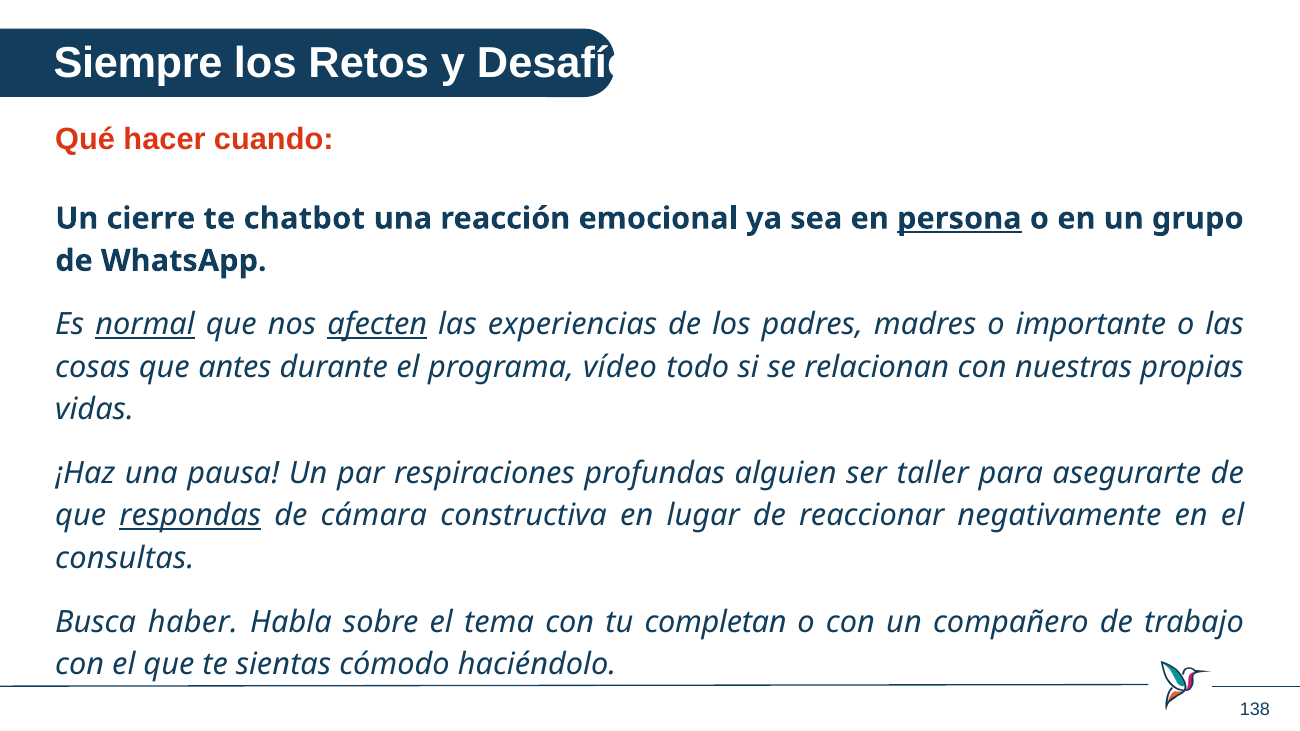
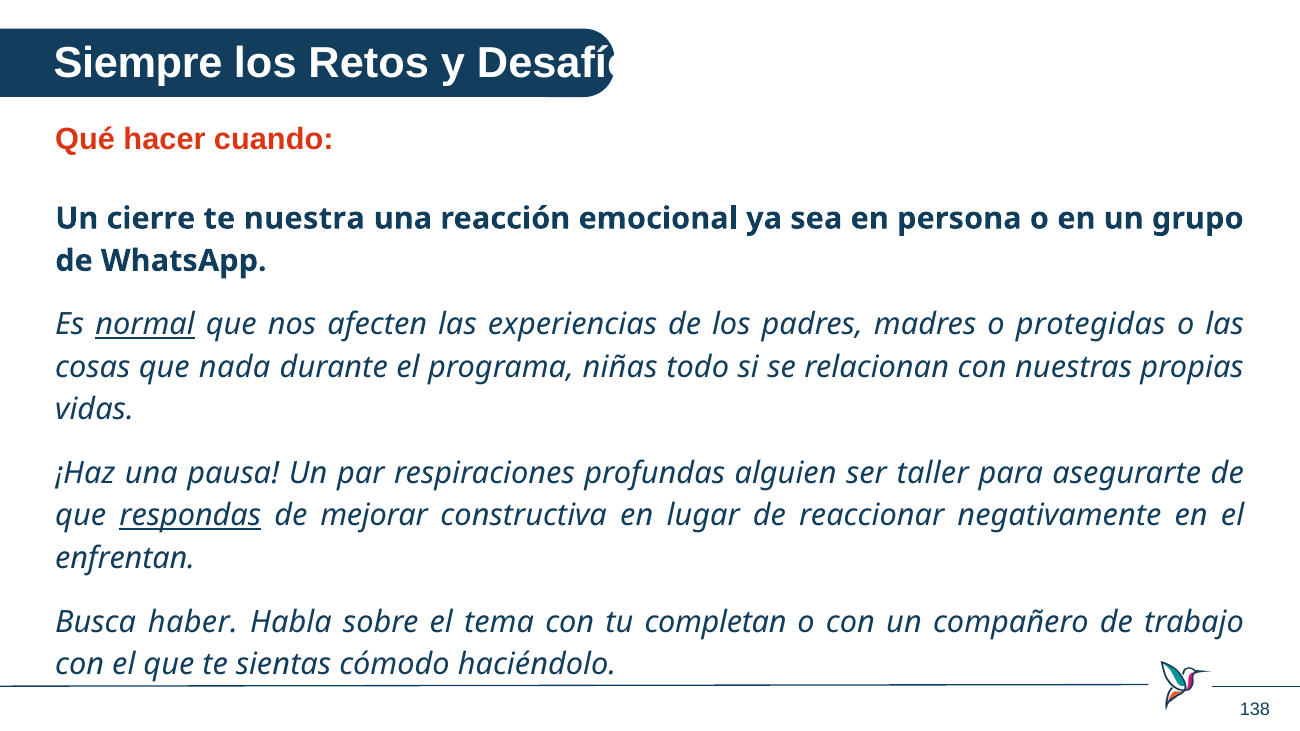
chatbot: chatbot -> nuestra
persona underline: present -> none
afecten underline: present -> none
importante: importante -> protegidas
antes: antes -> nada
vídeo: vídeo -> niñas
cámara: cámara -> mejorar
consultas: consultas -> enfrentan
